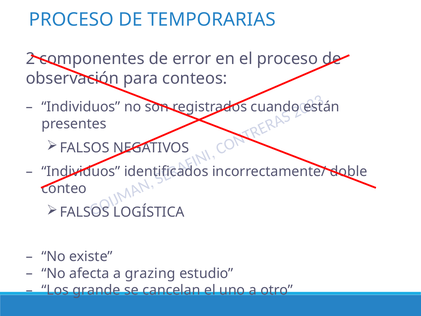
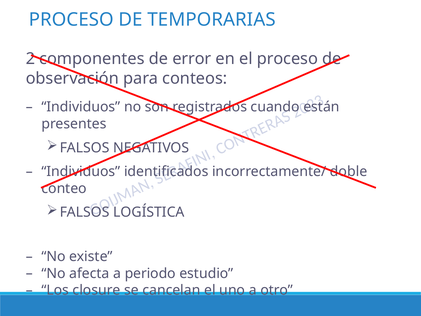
grazing: grazing -> periodo
grande: grande -> closure
